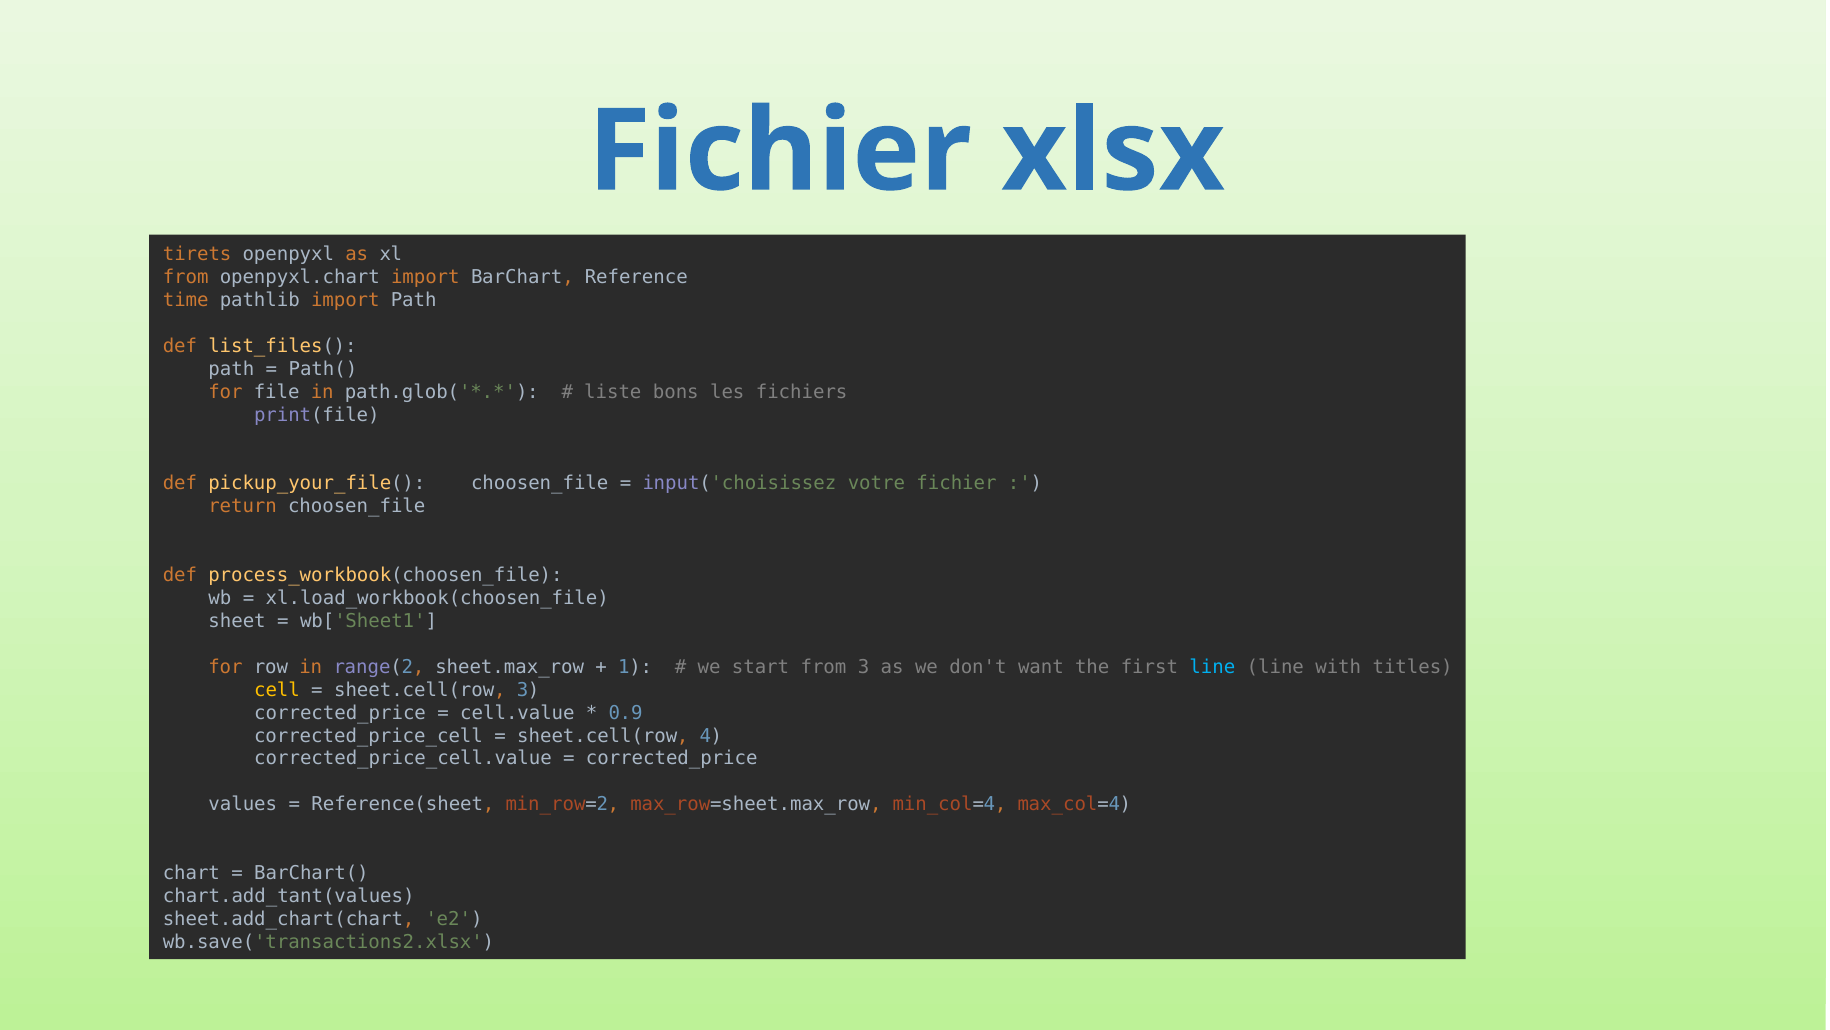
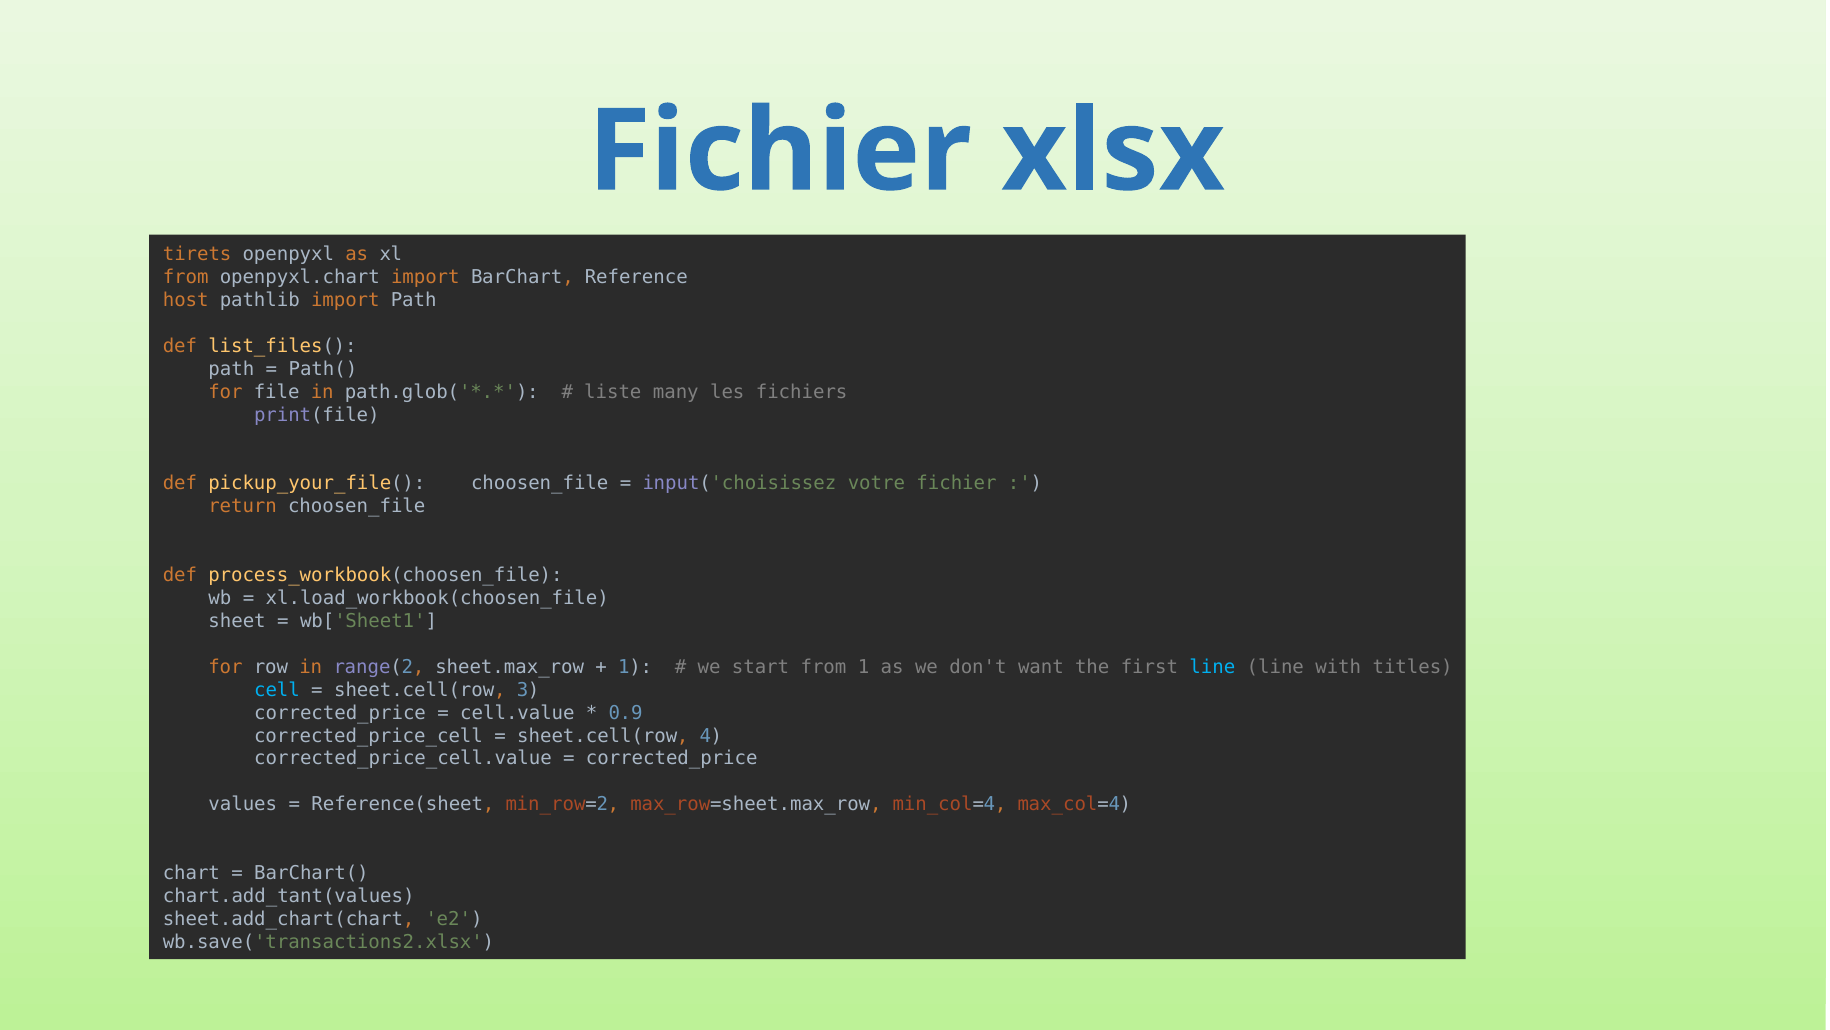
time: time -> host
bons: bons -> many
from 3: 3 -> 1
cell colour: yellow -> light blue
